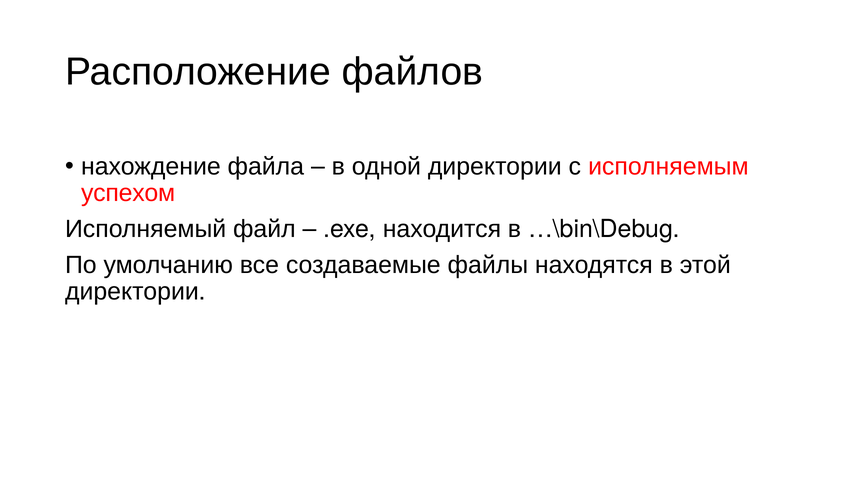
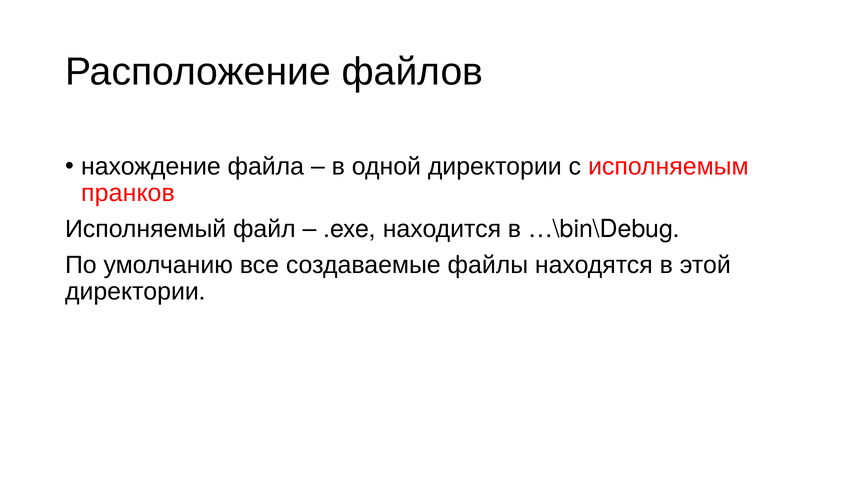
успехом: успехом -> пранков
